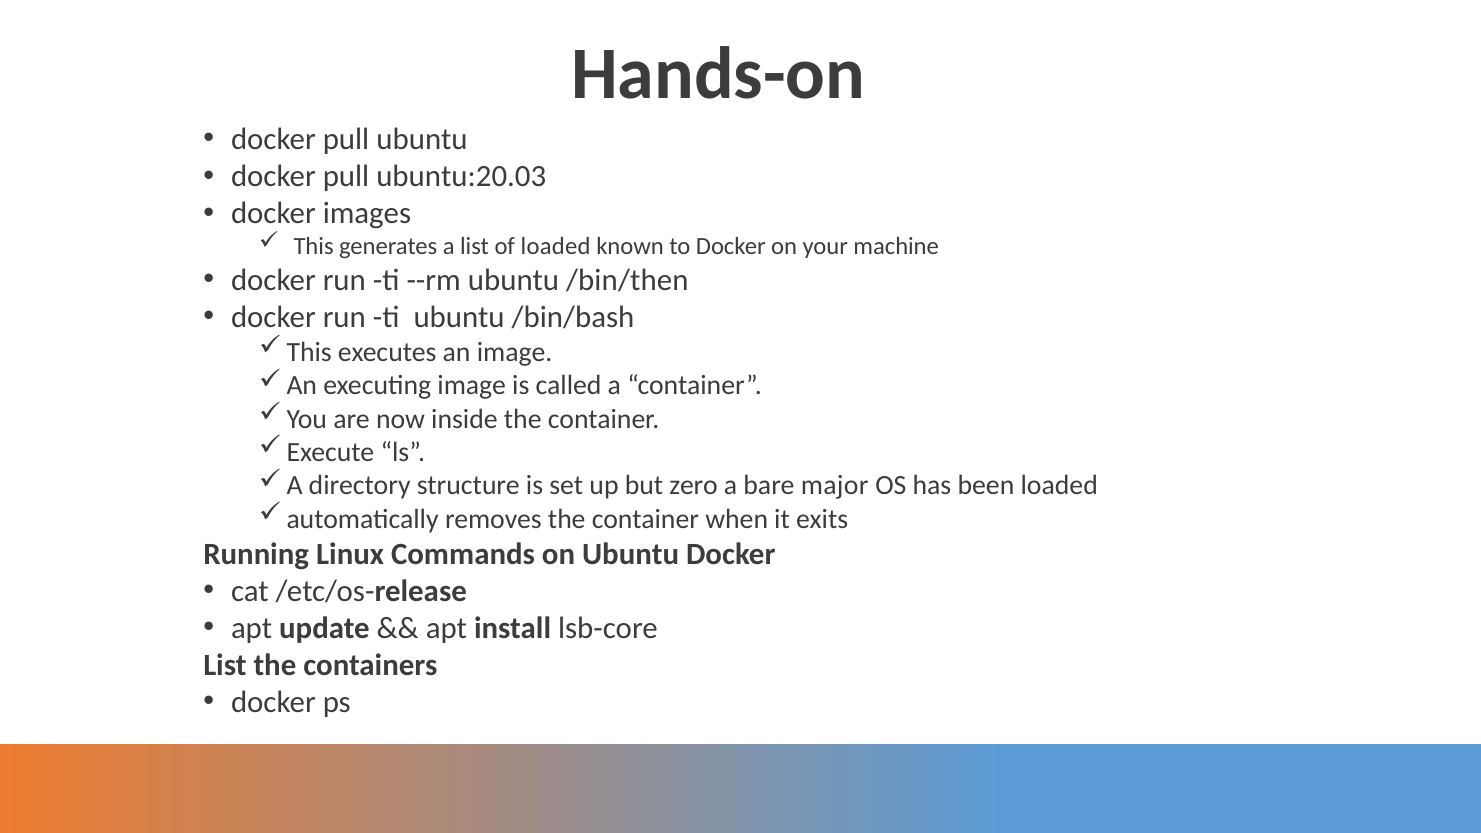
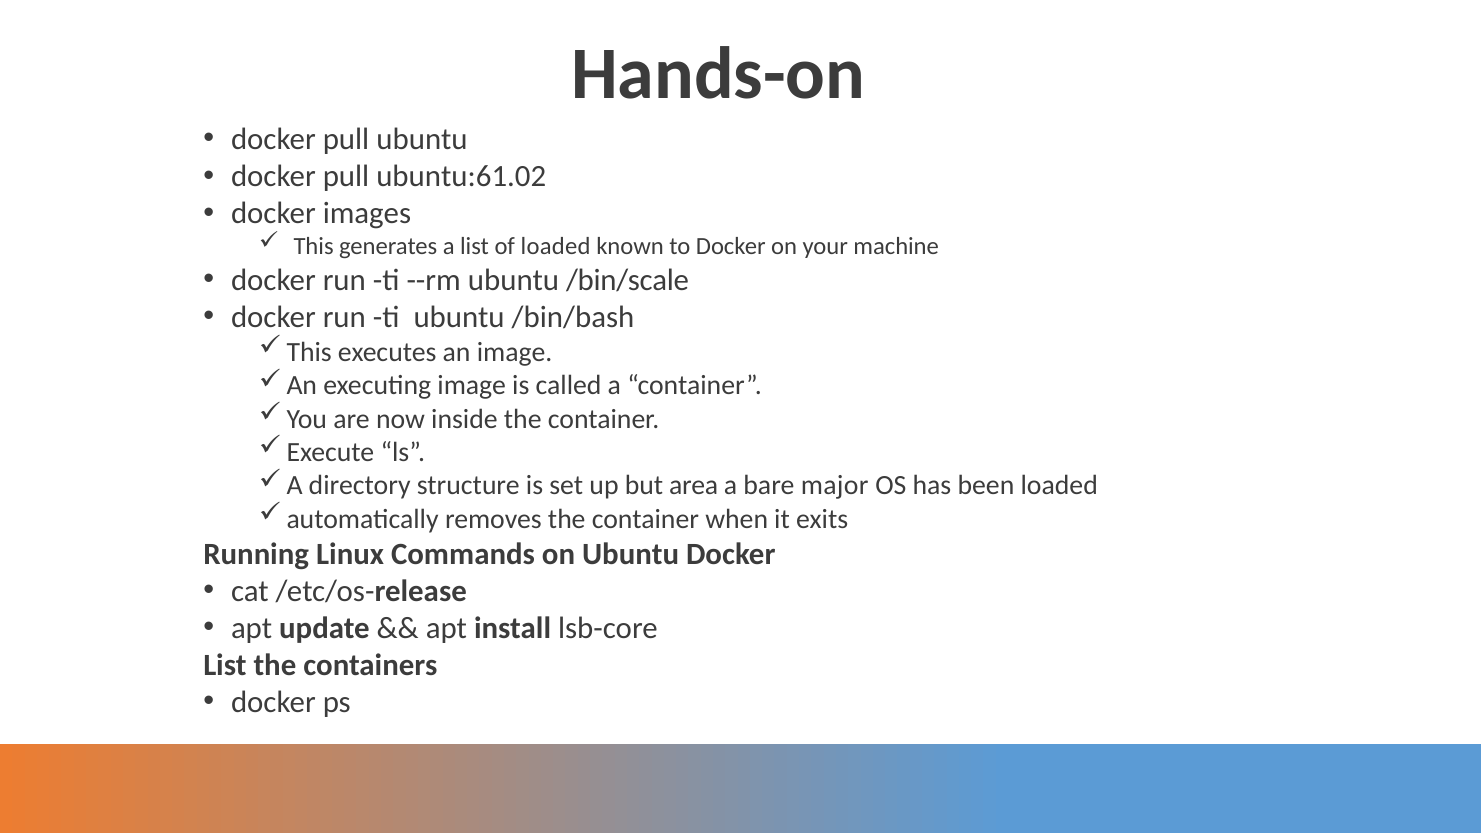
ubuntu:20.03: ubuntu:20.03 -> ubuntu:61.02
/bin/then: /bin/then -> /bin/scale
zero: zero -> area
